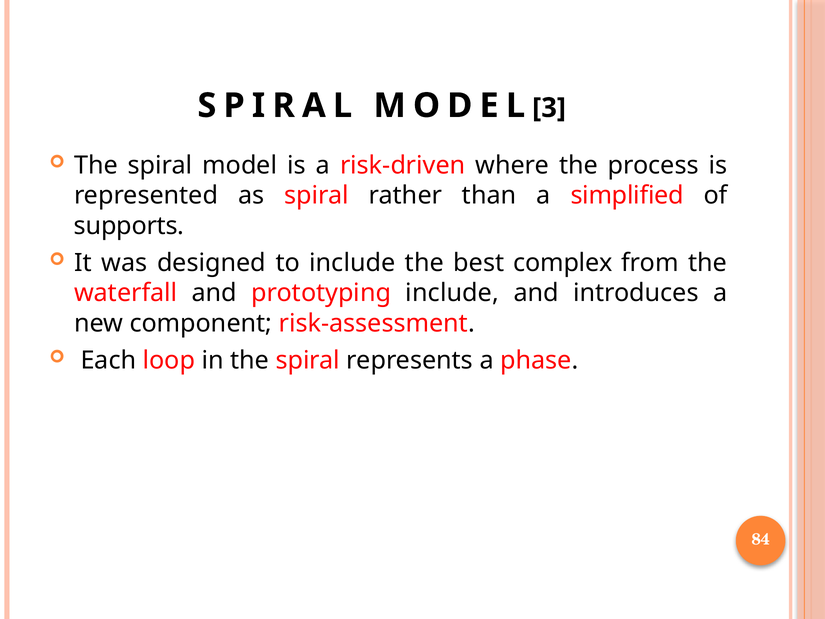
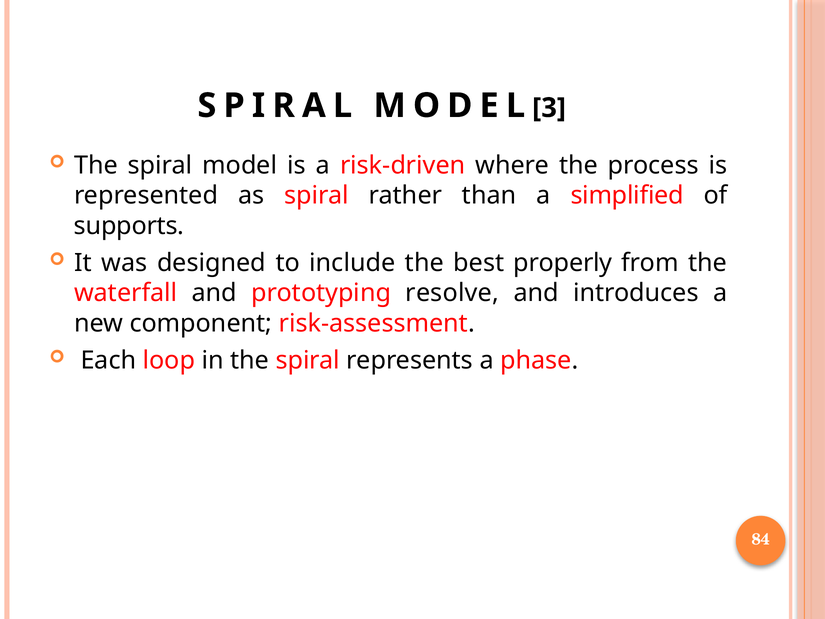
complex: complex -> properly
prototyping include: include -> resolve
